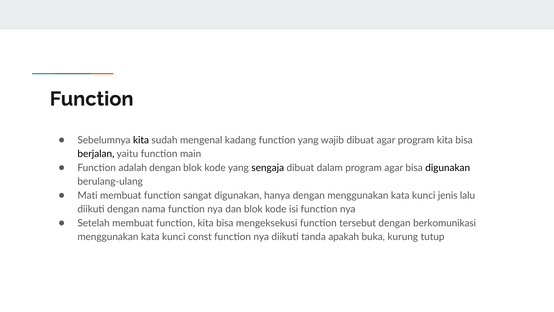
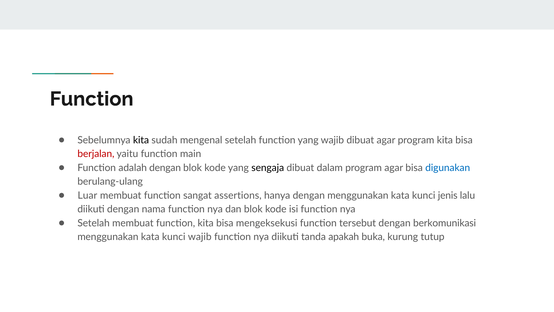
mengenal kadang: kadang -> setelah
berjalan colour: black -> red
digunakan at (448, 168) colour: black -> blue
Mati: Mati -> Luar
sangat digunakan: digunakan -> assertions
kunci const: const -> wajib
